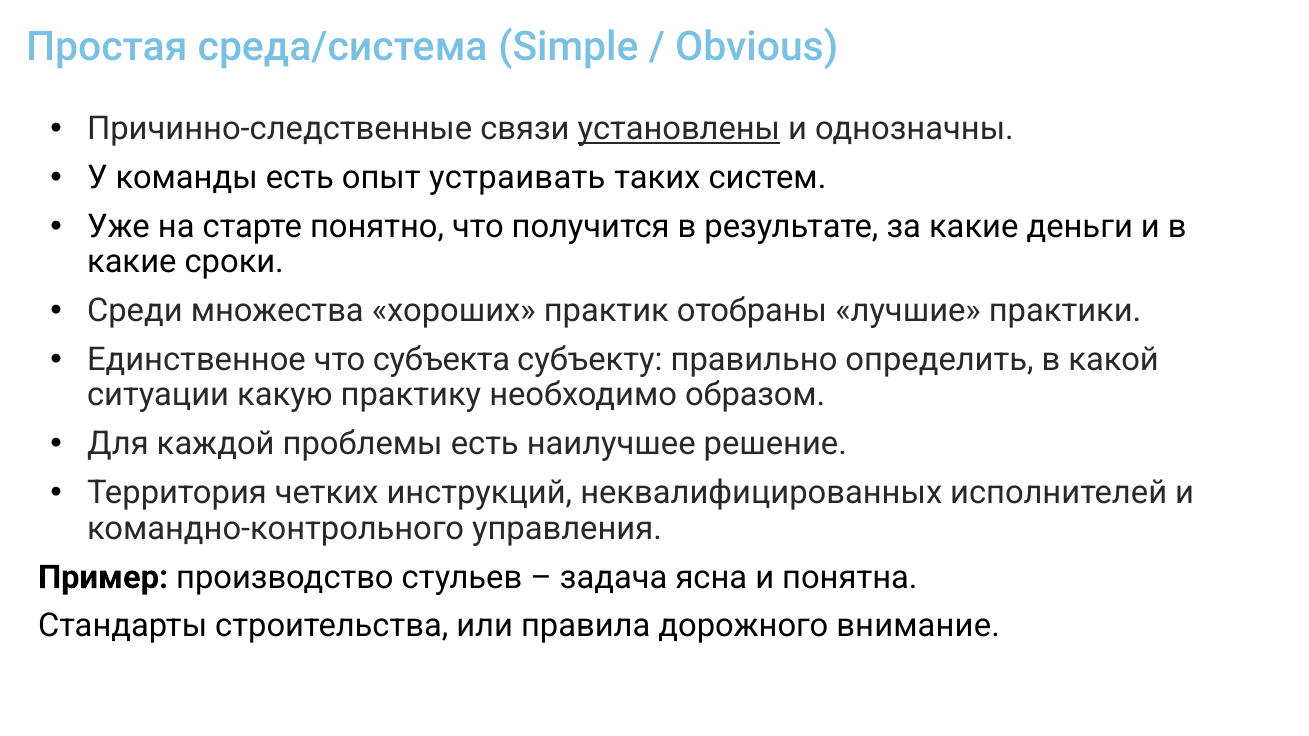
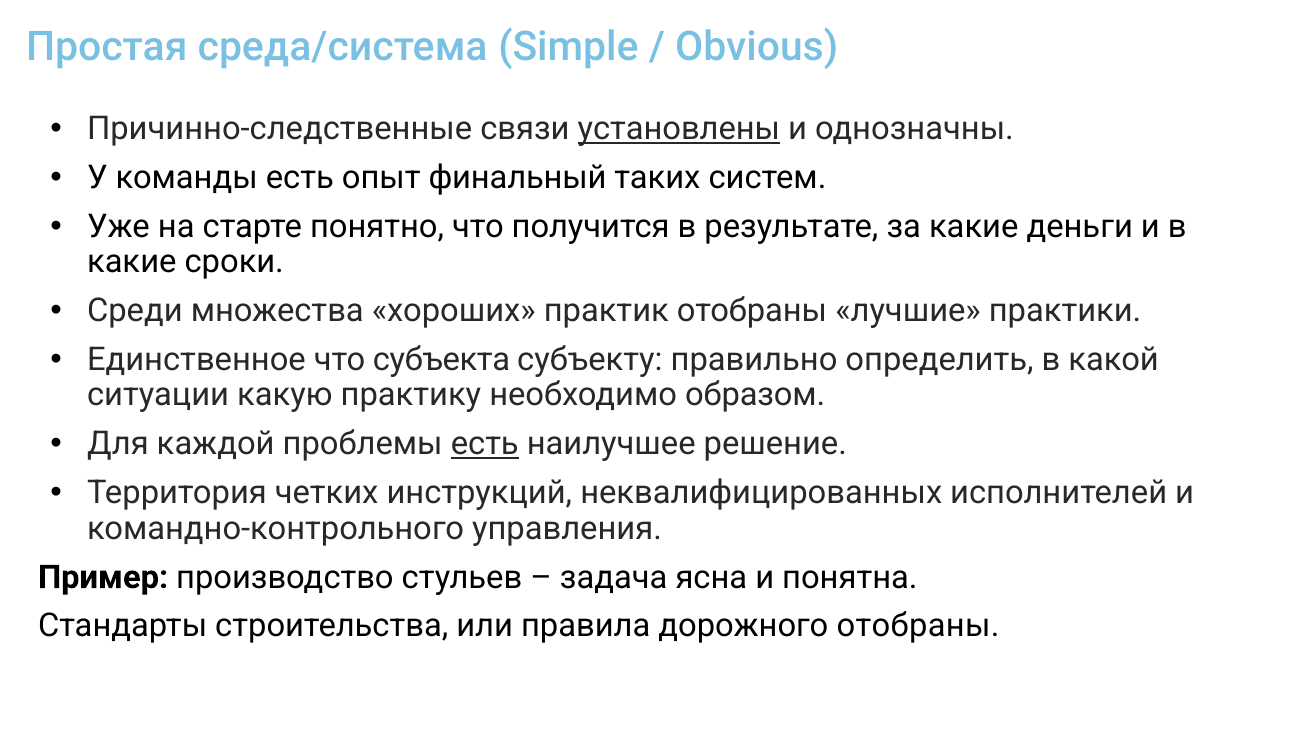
устраивать: устраивать -> финальный
есть at (485, 444) underline: none -> present
дорожного внимание: внимание -> отобраны
